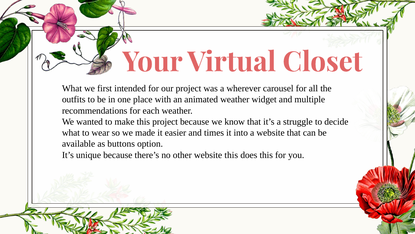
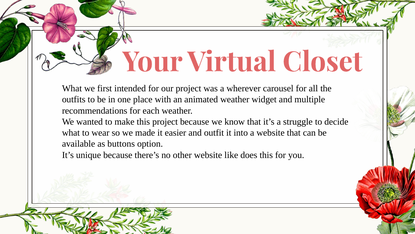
times: times -> outfit
website this: this -> like
